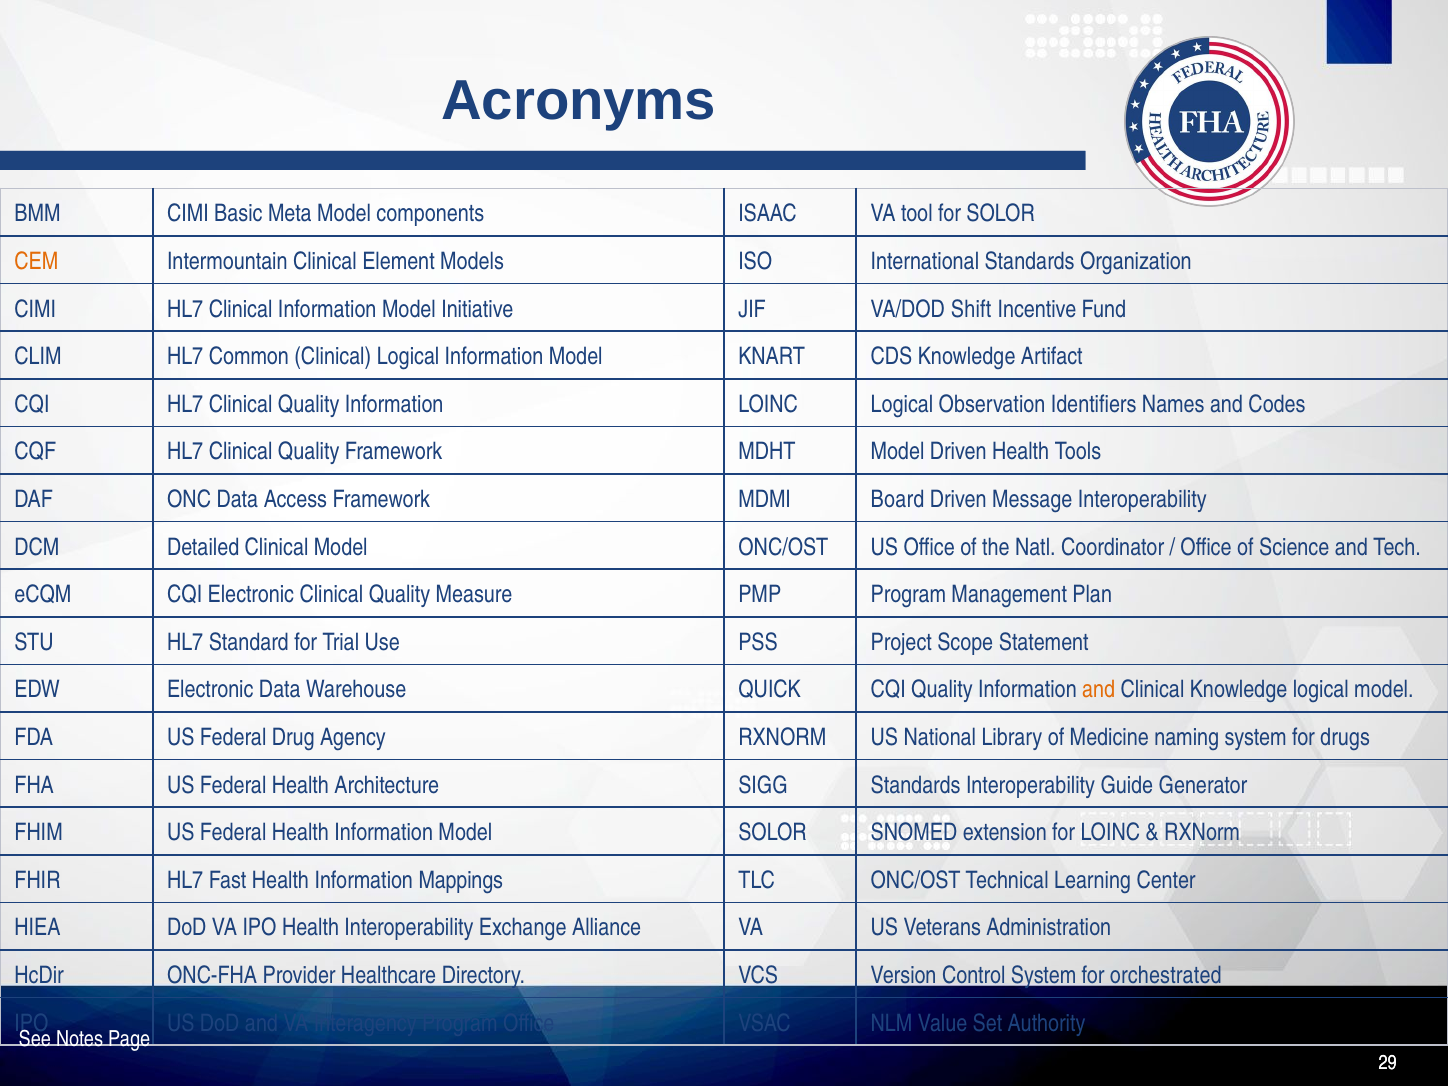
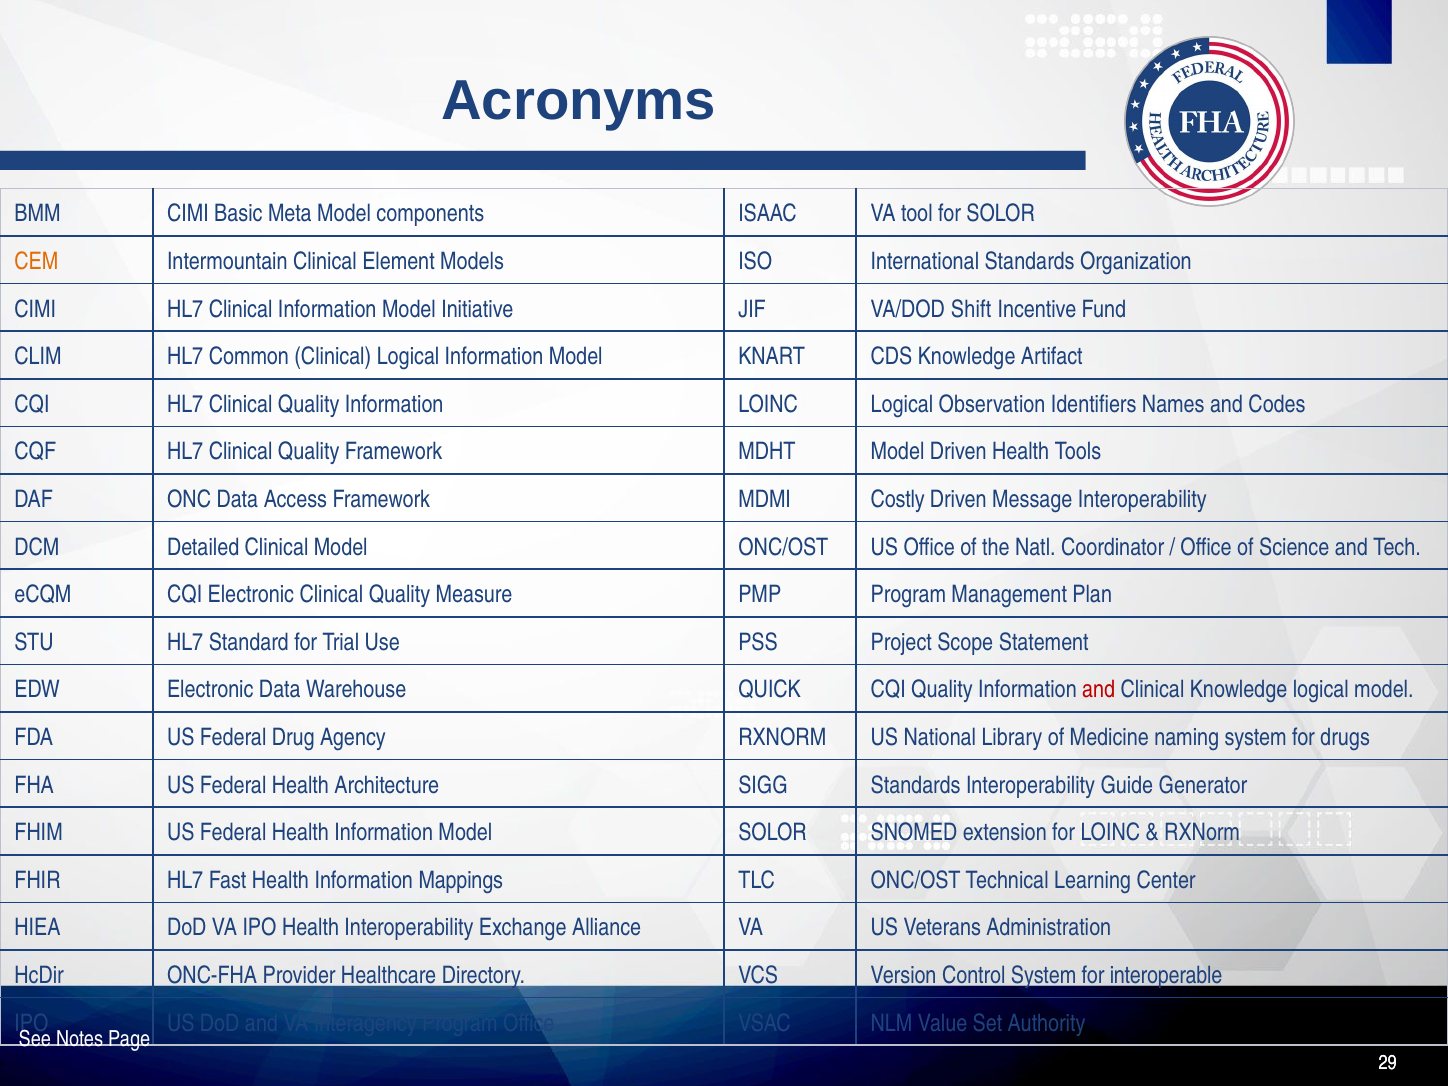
Board: Board -> Costly
and at (1099, 690) colour: orange -> red
orchestrated: orchestrated -> interoperable
